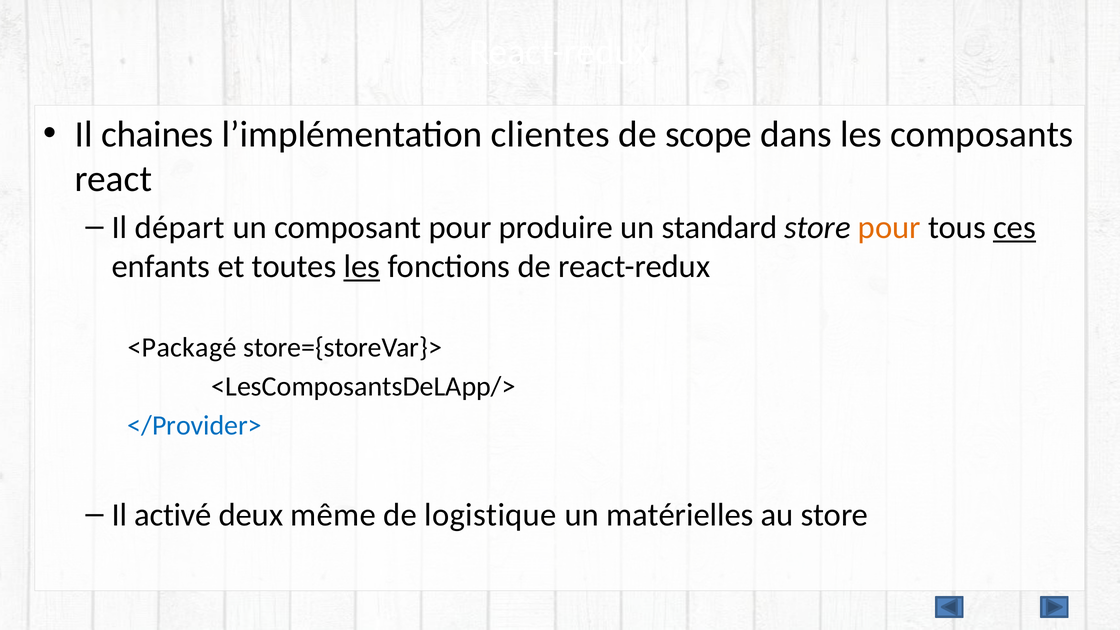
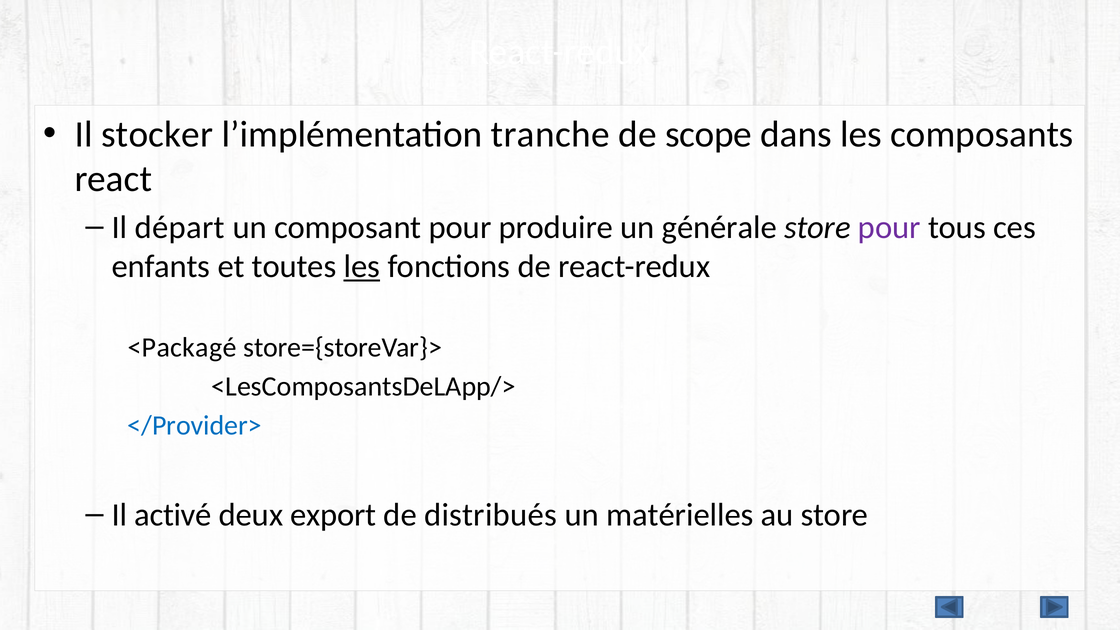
chaines: chaines -> stocker
clientes: clientes -> tranche
standard: standard -> générale
pour at (889, 227) colour: orange -> purple
ces underline: present -> none
même: même -> export
logistique: logistique -> distribués
